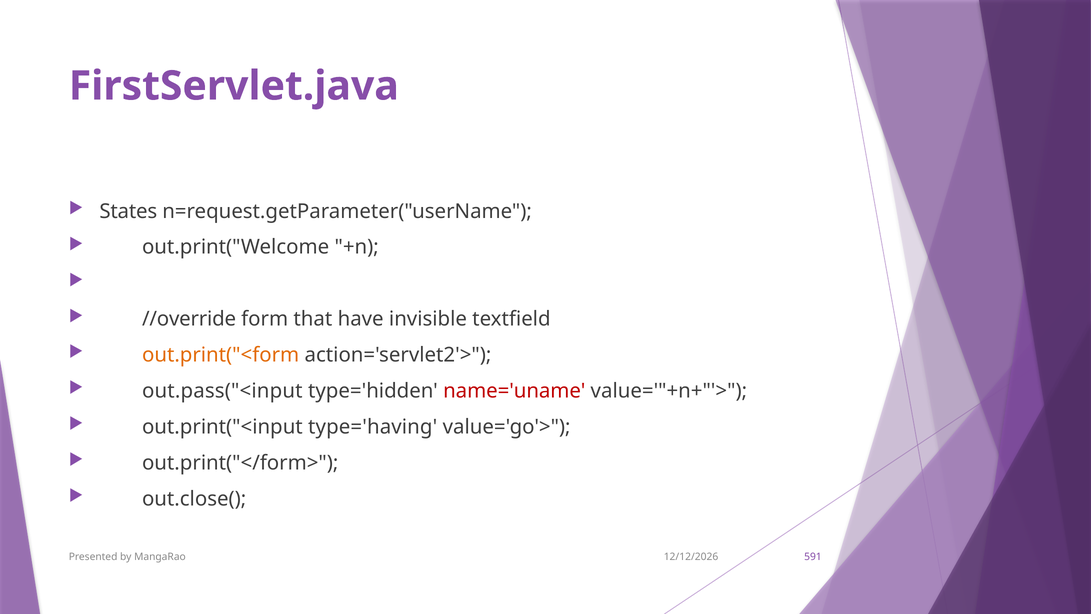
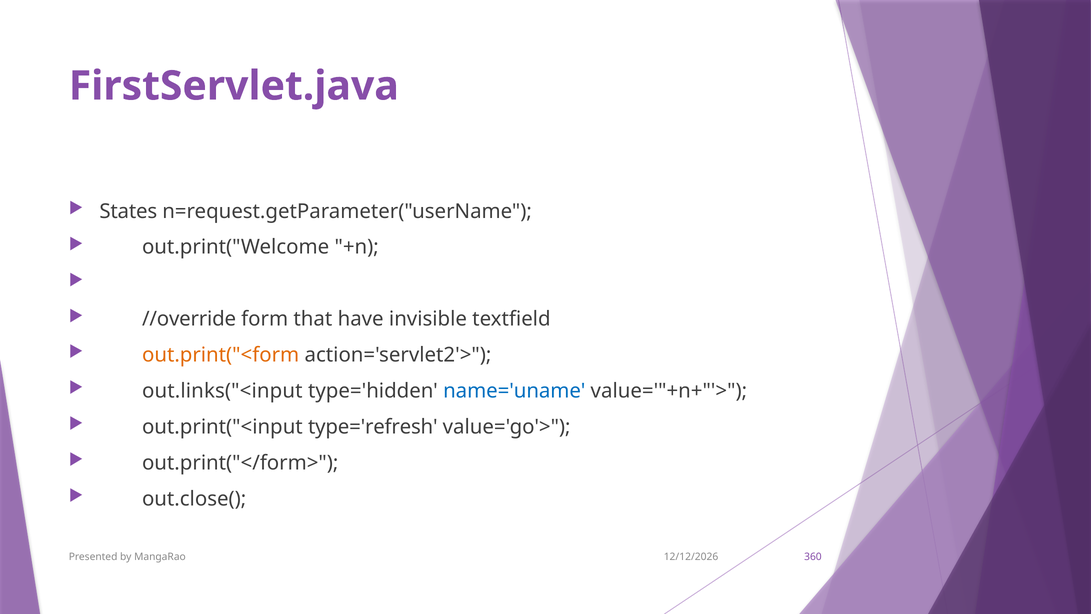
out.pass("<input: out.pass("<input -> out.links("<input
name='uname colour: red -> blue
type='having: type='having -> type='refresh
591: 591 -> 360
